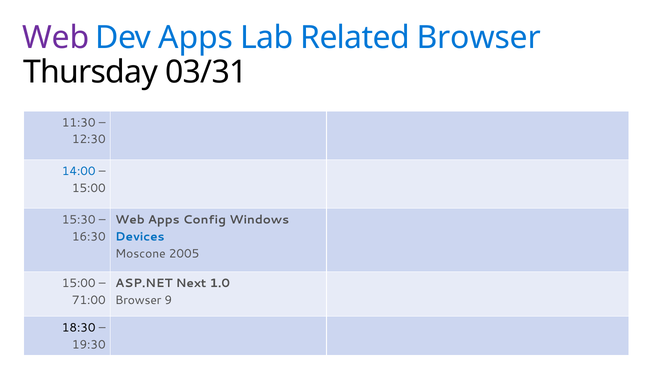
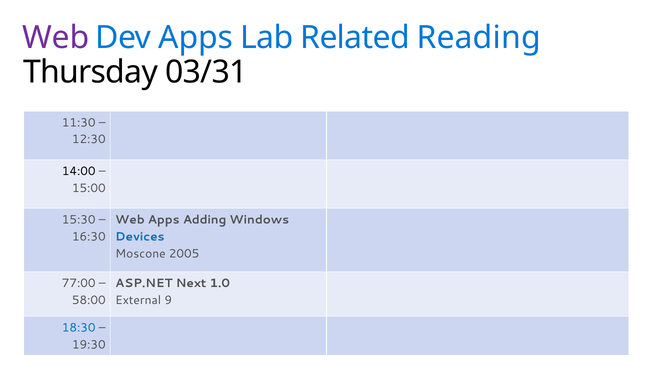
Related Browser: Browser -> Reading
14:00 colour: blue -> black
Config: Config -> Adding
15:00 at (79, 283): 15:00 -> 77:00
71:00: 71:00 -> 58:00
Browser at (138, 300): Browser -> External
18:30 colour: black -> blue
